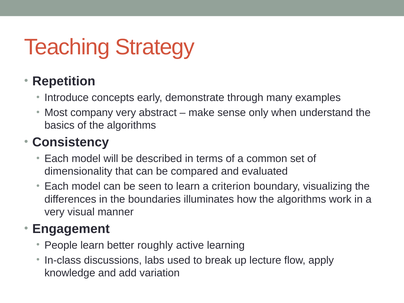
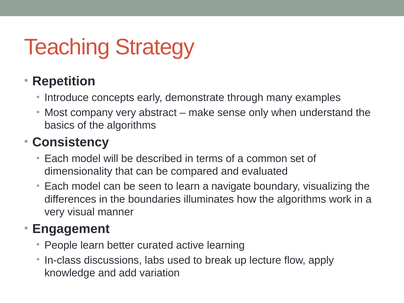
criterion: criterion -> navigate
roughly: roughly -> curated
